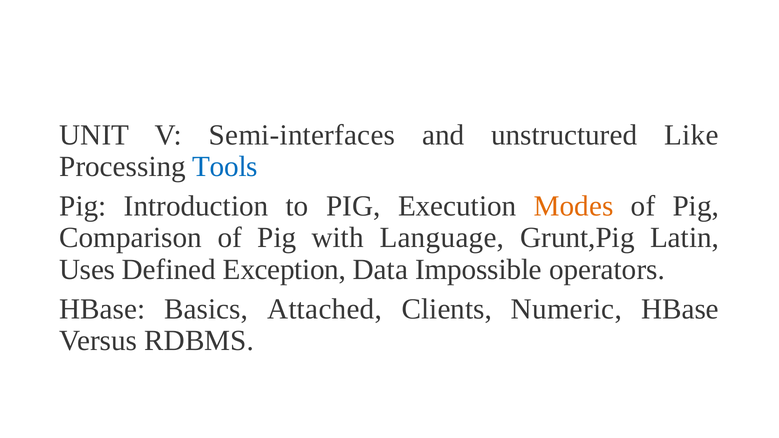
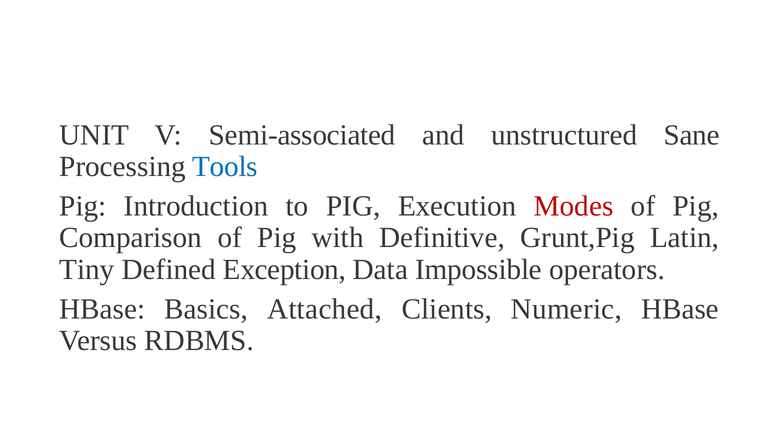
Semi-interfaces: Semi-interfaces -> Semi-associated
Like: Like -> Sane
Modes colour: orange -> red
Language: Language -> Definitive
Uses: Uses -> Tiny
